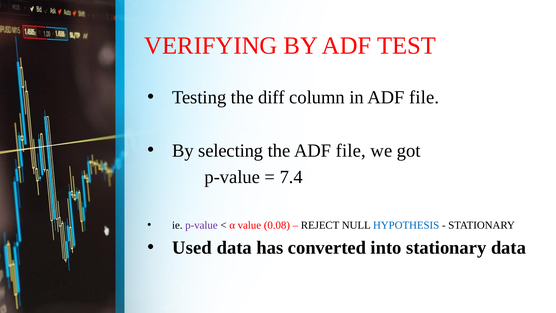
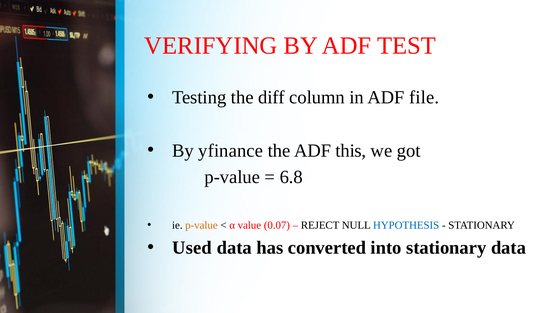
selecting: selecting -> yfinance
the ADF file: file -> this
7.4: 7.4 -> 6.8
p-value at (201, 225) colour: purple -> orange
0.08: 0.08 -> 0.07
